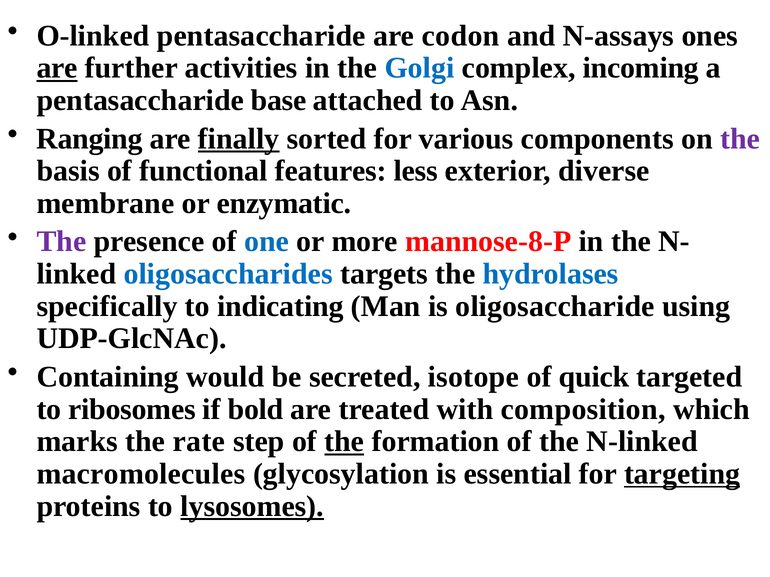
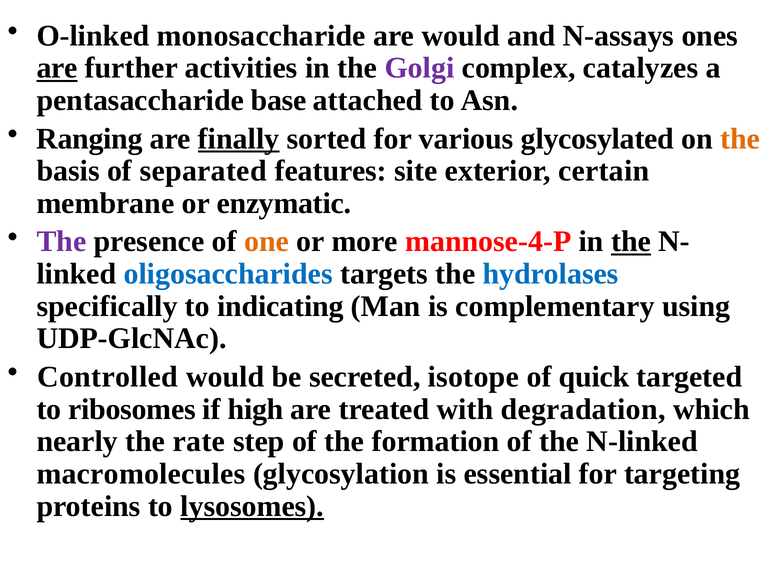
O-linked pentasaccharide: pentasaccharide -> monosaccharide
are codon: codon -> would
Golgi colour: blue -> purple
incoming: incoming -> catalyzes
components: components -> glycosylated
the at (740, 139) colour: purple -> orange
functional: functional -> separated
less: less -> site
diverse: diverse -> certain
one colour: blue -> orange
mannose-8-P: mannose-8-P -> mannose-4-P
the at (631, 242) underline: none -> present
oligosaccharide: oligosaccharide -> complementary
Containing: Containing -> Controlled
bold: bold -> high
composition: composition -> degradation
marks: marks -> nearly
the at (344, 442) underline: present -> none
targeting underline: present -> none
